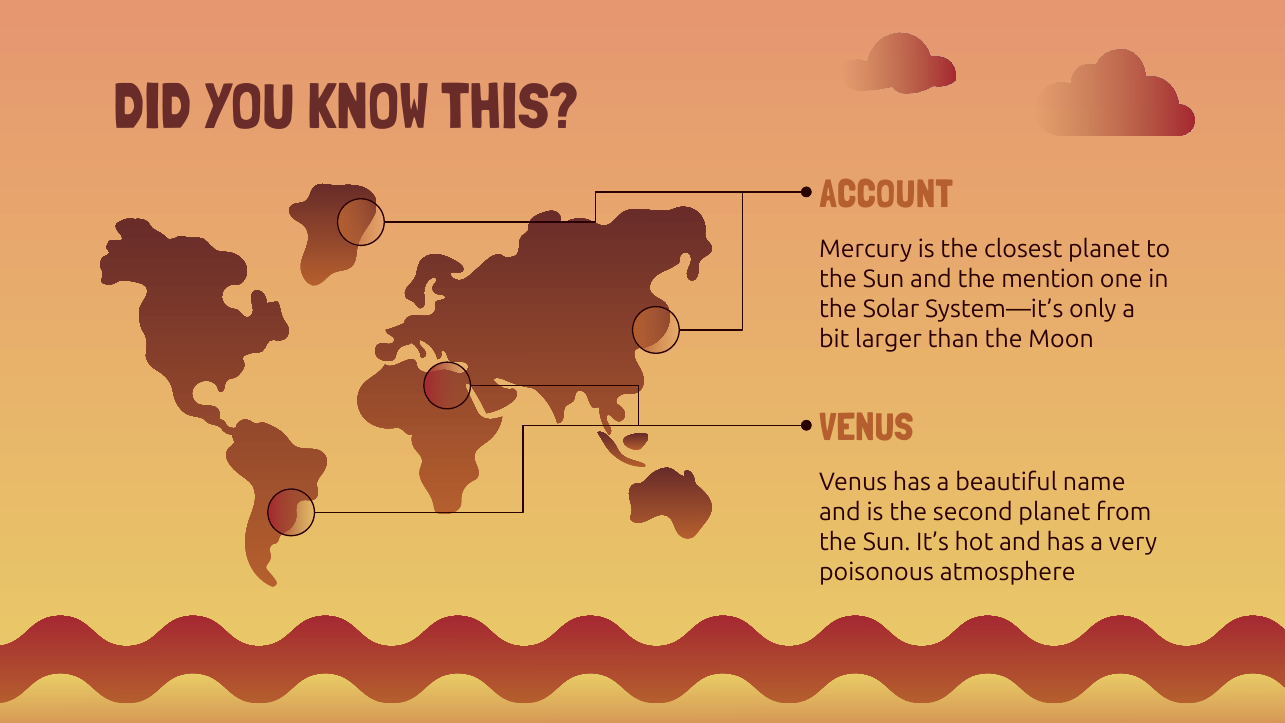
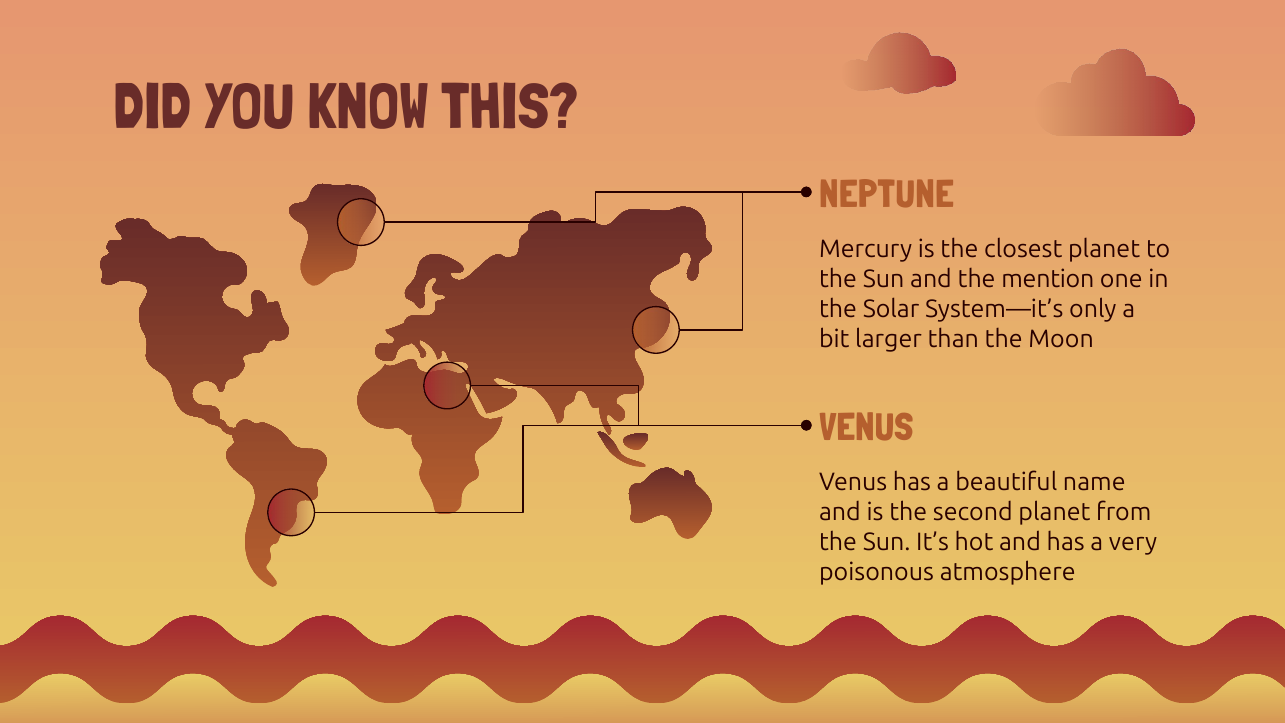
ACCOUNT: ACCOUNT -> NEPTUNE
